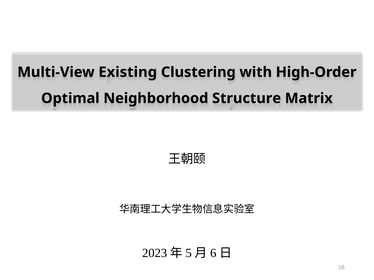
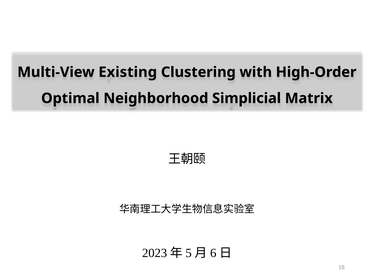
Structure: Structure -> Simplicial
